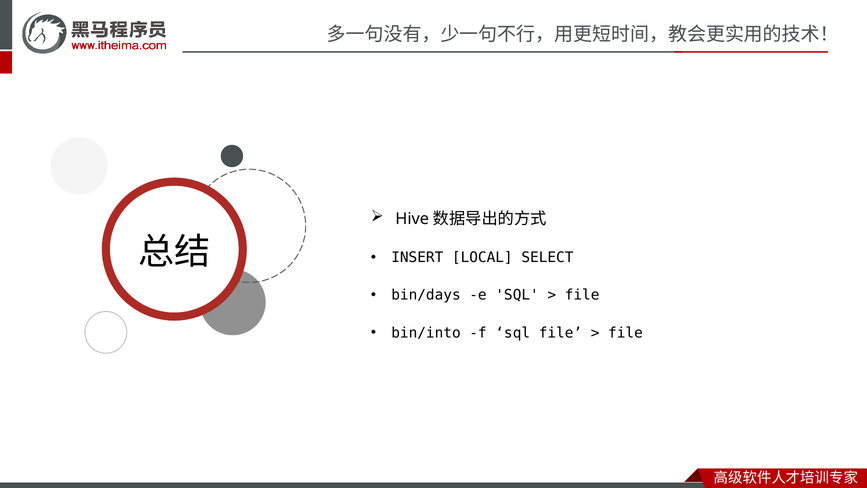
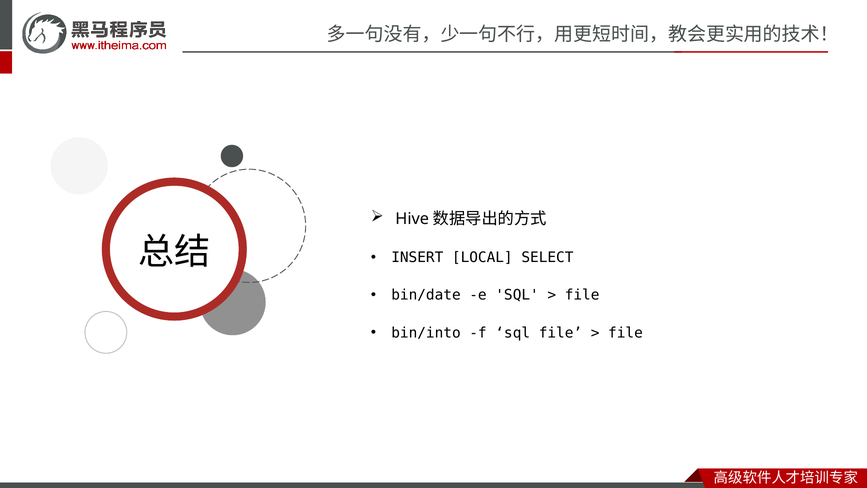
bin/days: bin/days -> bin/date
